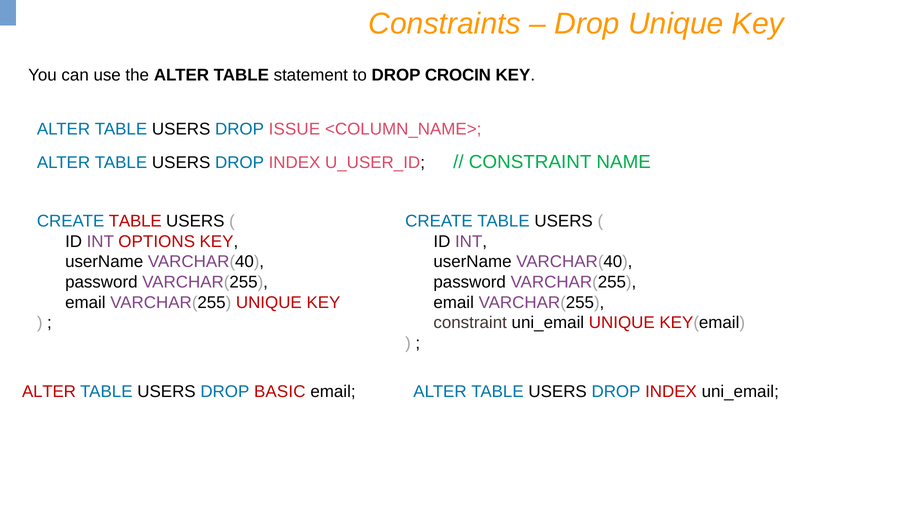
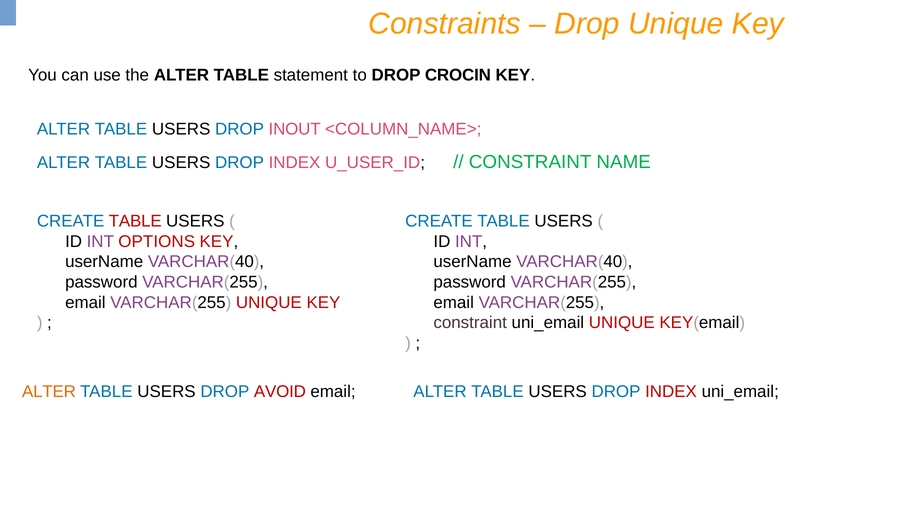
ISSUE: ISSUE -> INOUT
ALTER at (49, 391) colour: red -> orange
BASIC: BASIC -> AVOID
